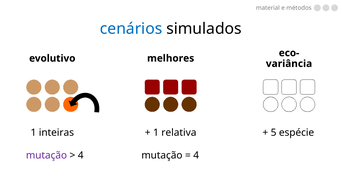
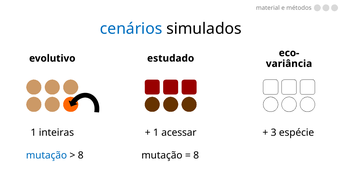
melhores: melhores -> estudado
relativa: relativa -> acessar
5: 5 -> 3
mutação at (47, 156) colour: purple -> blue
4 at (81, 156): 4 -> 8
4 at (196, 156): 4 -> 8
